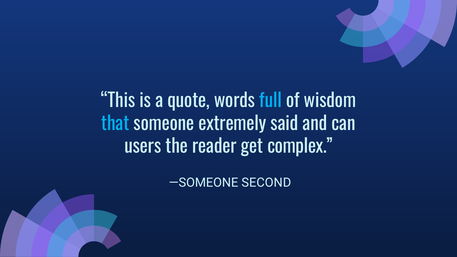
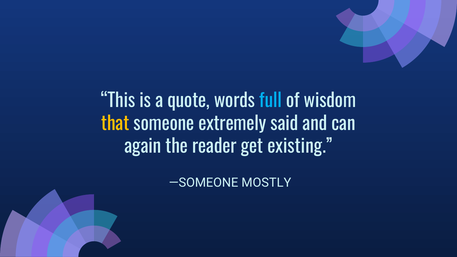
that colour: light blue -> yellow
users: users -> again
complex: complex -> existing
SECOND: SECOND -> MOSTLY
